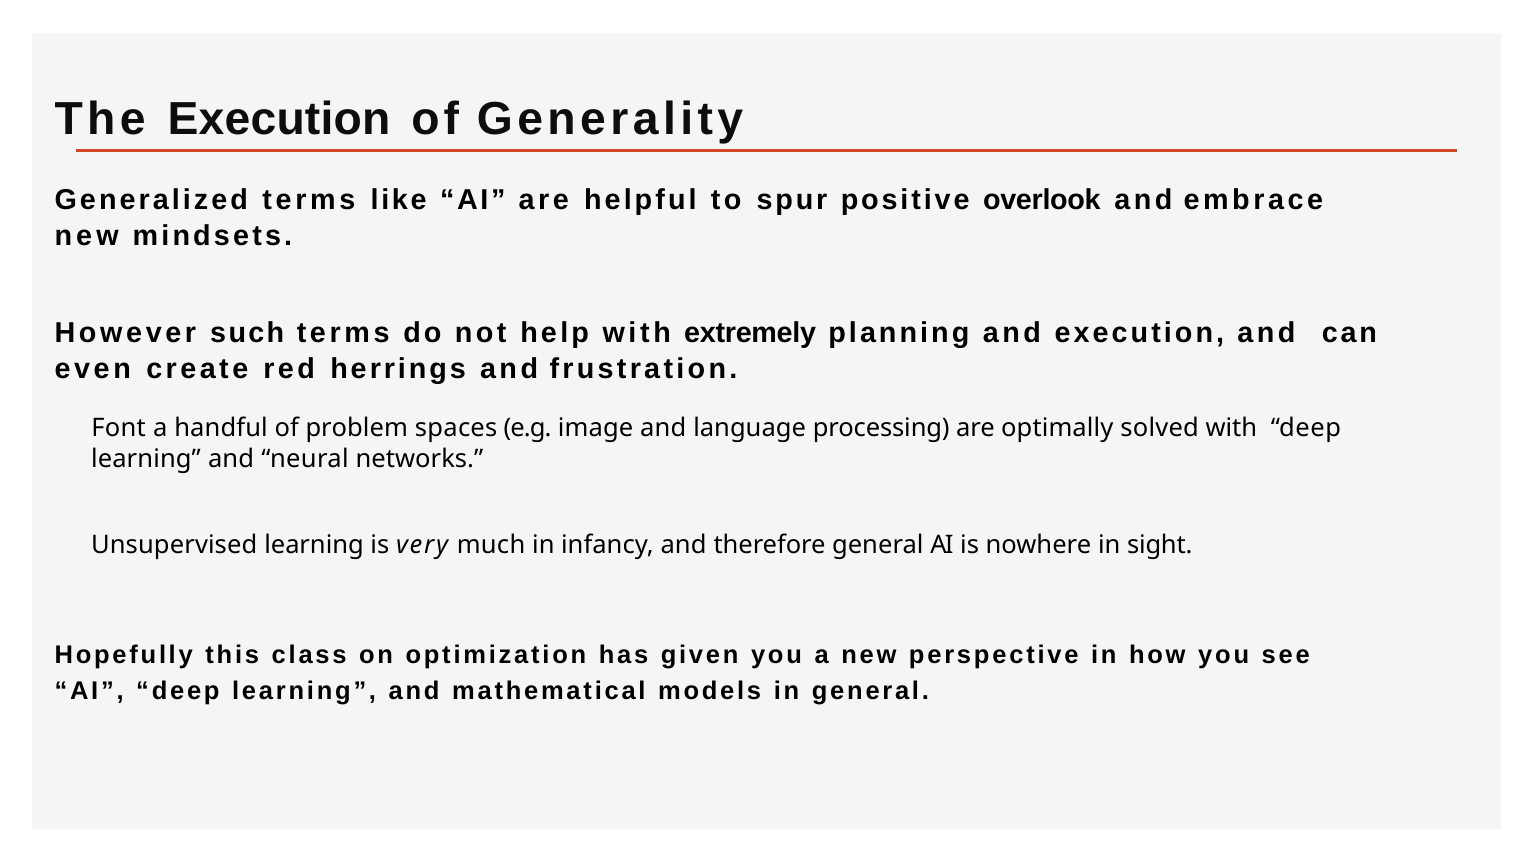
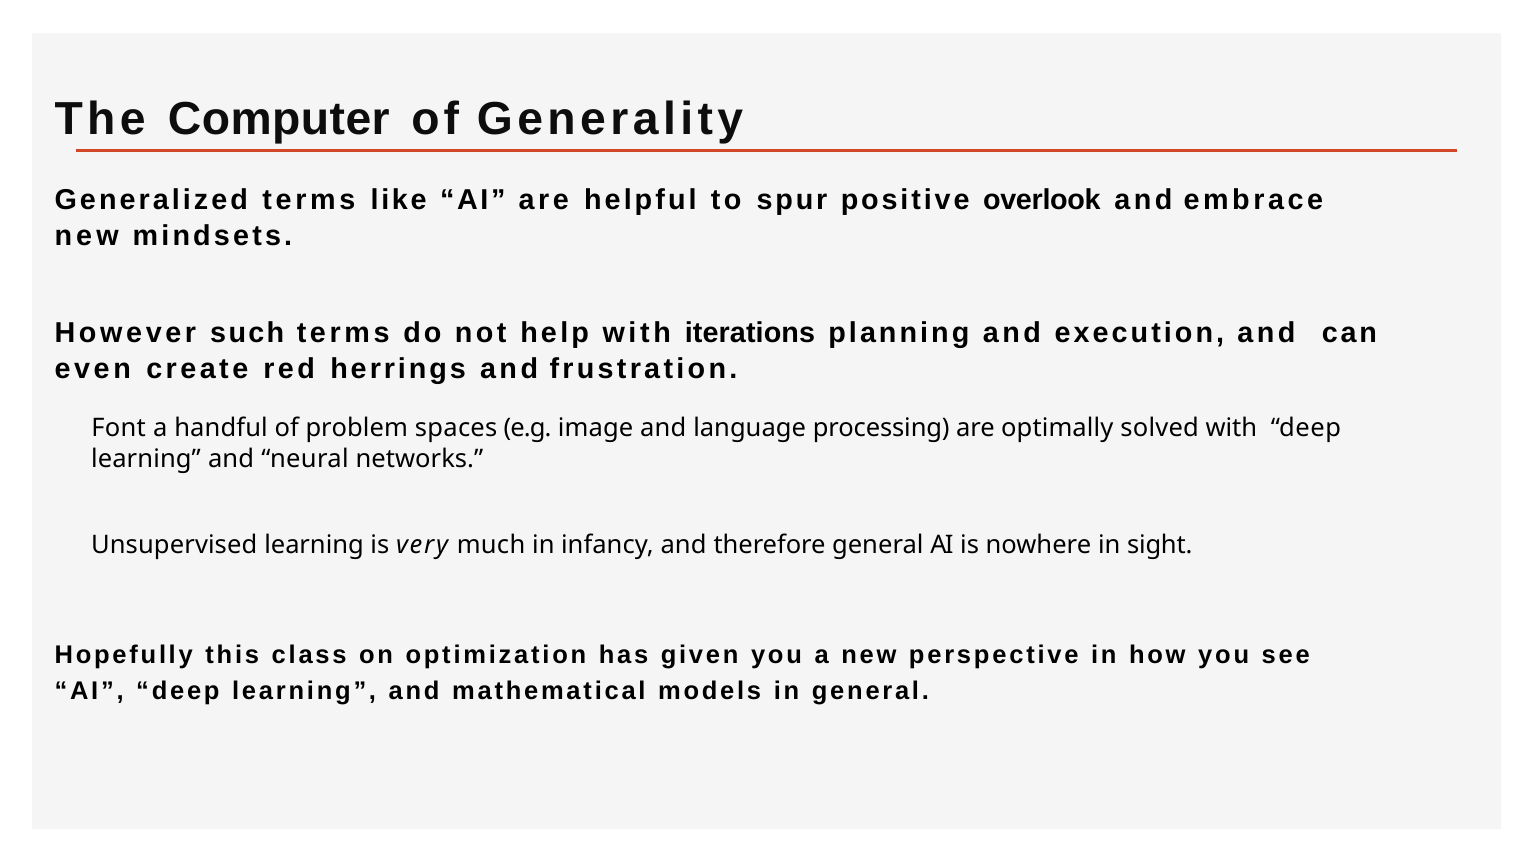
The Execution: Execution -> Computer
extremely: extremely -> iterations
